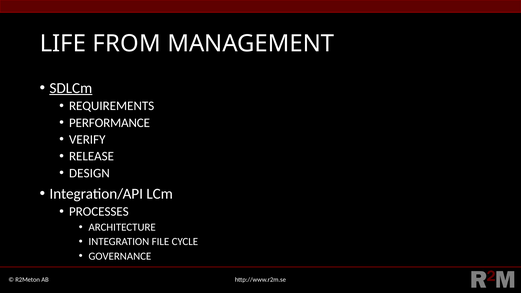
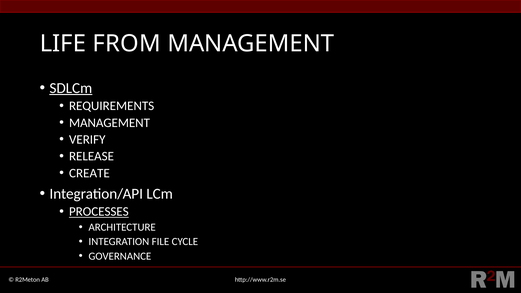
PERFORMANCE at (110, 123): PERFORMANCE -> MANAGEMENT
DESIGN: DESIGN -> CREATE
PROCESSES underline: none -> present
